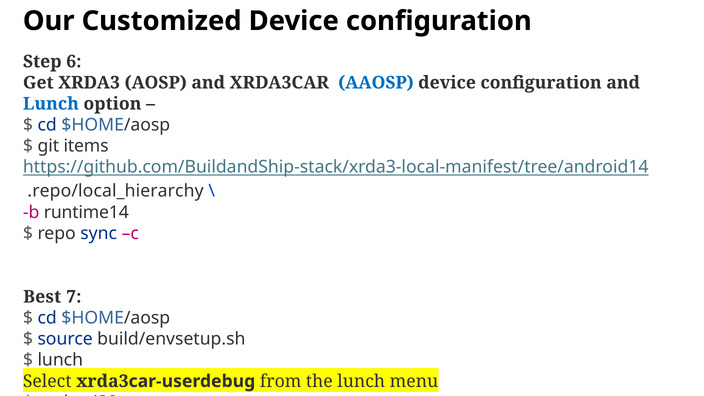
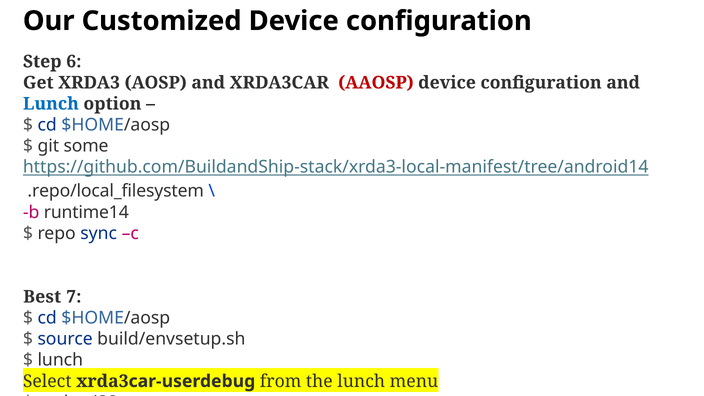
AAOSP colour: blue -> red
items: items -> some
.repo/local_hierarchy: .repo/local_hierarchy -> .repo/local_filesystem
